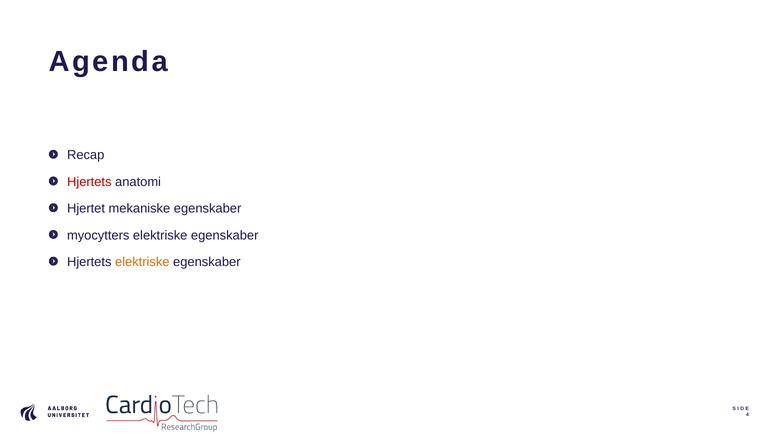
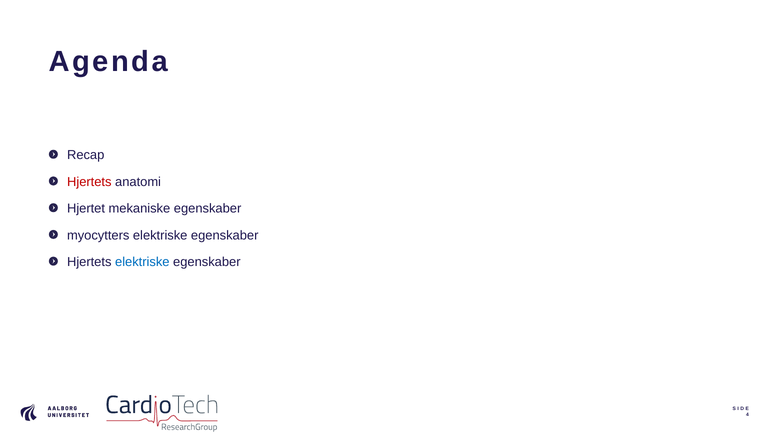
elektriske at (142, 262) colour: orange -> blue
